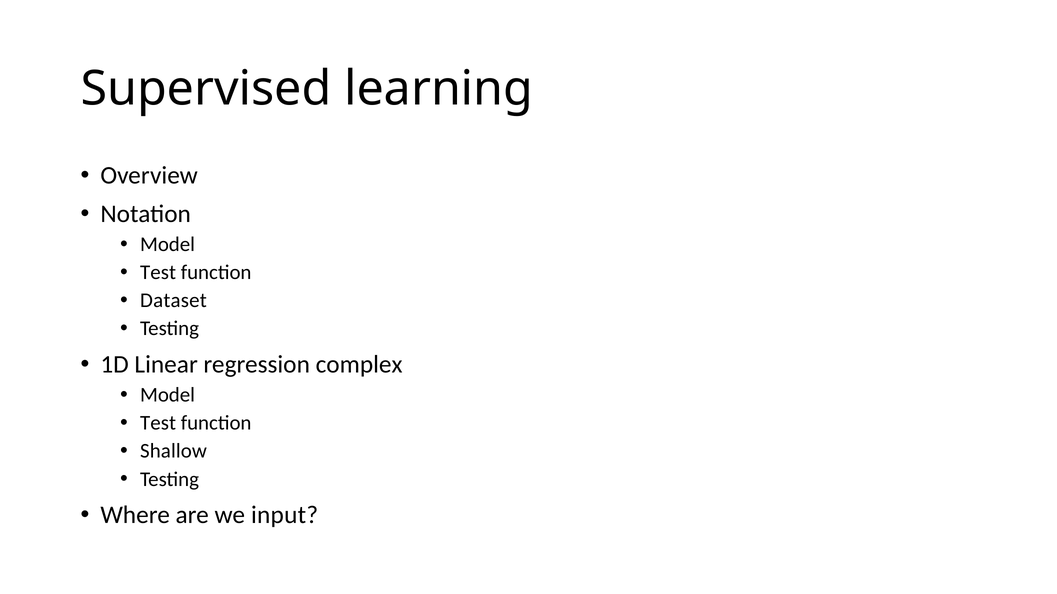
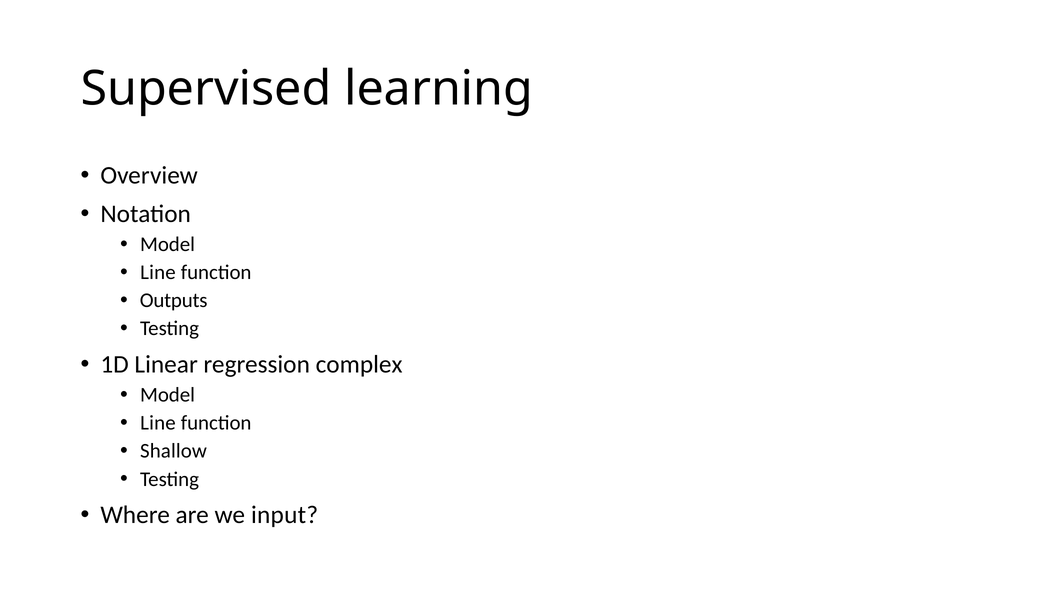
Test at (158, 273): Test -> Line
Dataset: Dataset -> Outputs
Test at (158, 423): Test -> Line
